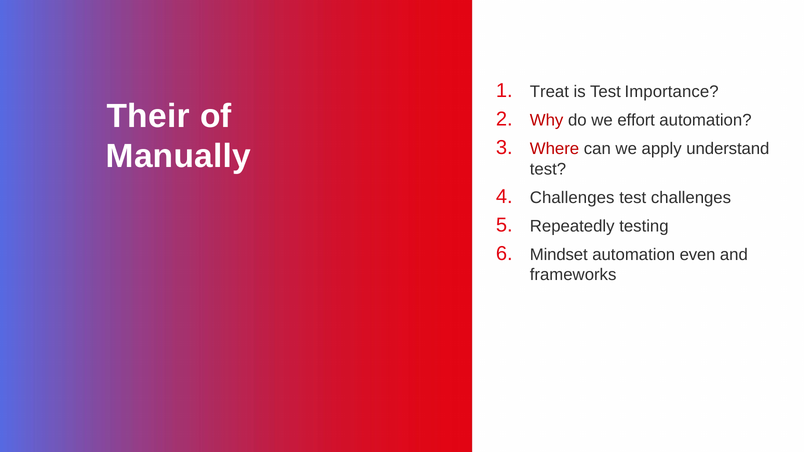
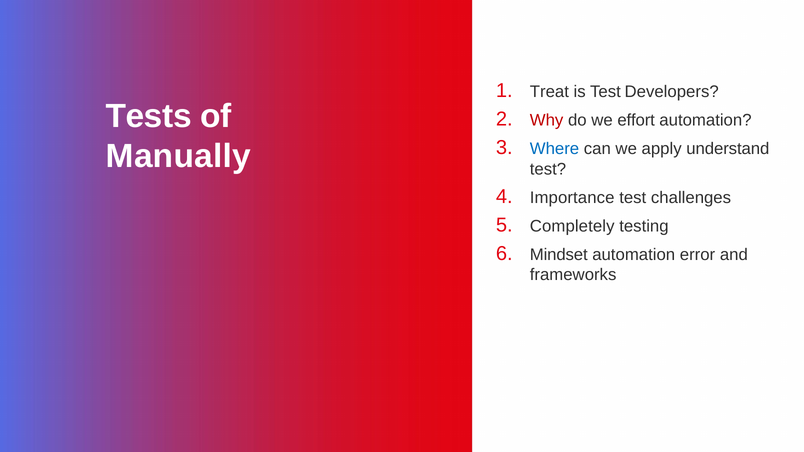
Importance: Importance -> Developers
Their: Their -> Tests
Where colour: red -> blue
Challenges at (572, 198): Challenges -> Importance
Repeatedly: Repeatedly -> Completely
even: even -> error
